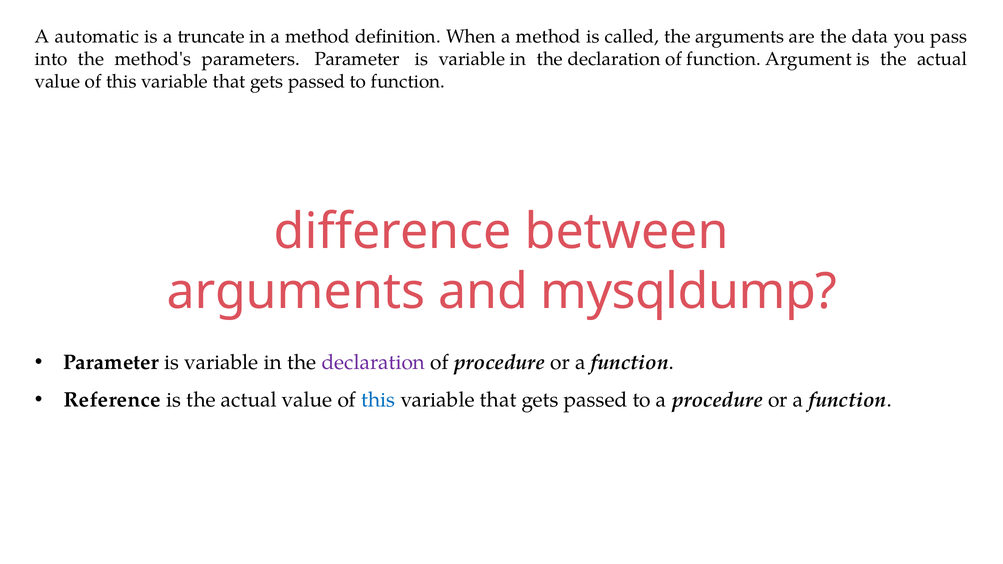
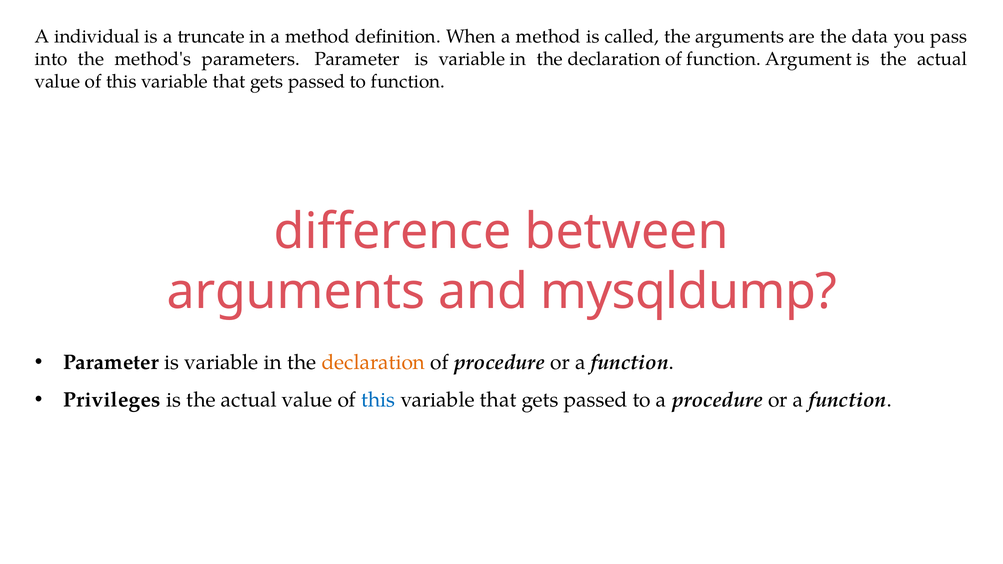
automatic: automatic -> individual
declaration at (373, 362) colour: purple -> orange
Reference: Reference -> Privileges
